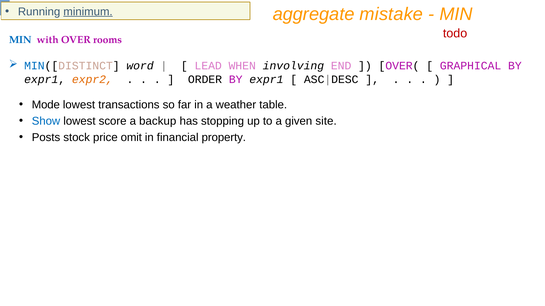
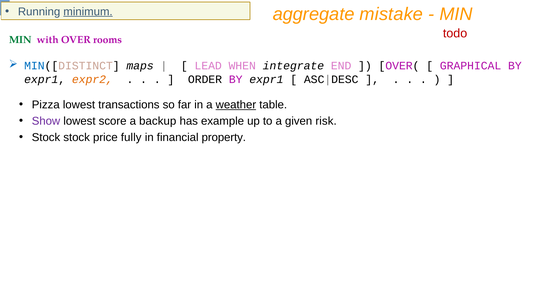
MIN at (20, 40) colour: blue -> green
word: word -> maps
involving: involving -> integrate
Mode: Mode -> Pizza
weather underline: none -> present
Show colour: blue -> purple
stopping: stopping -> example
site: site -> risk
Posts at (46, 138): Posts -> Stock
omit: omit -> fully
